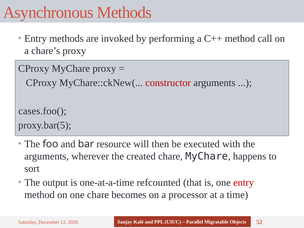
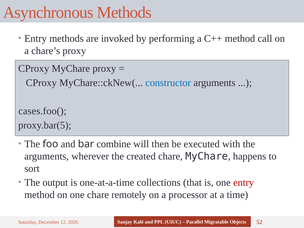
constructor colour: red -> blue
resource: resource -> combine
refcounted: refcounted -> collections
becomes: becomes -> remotely
